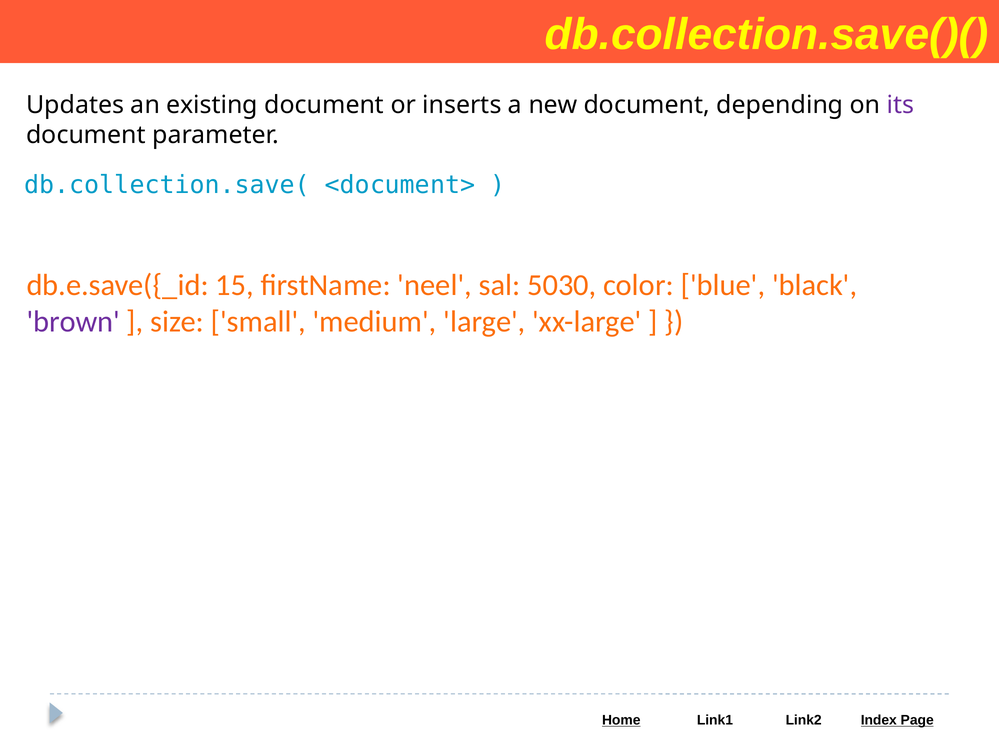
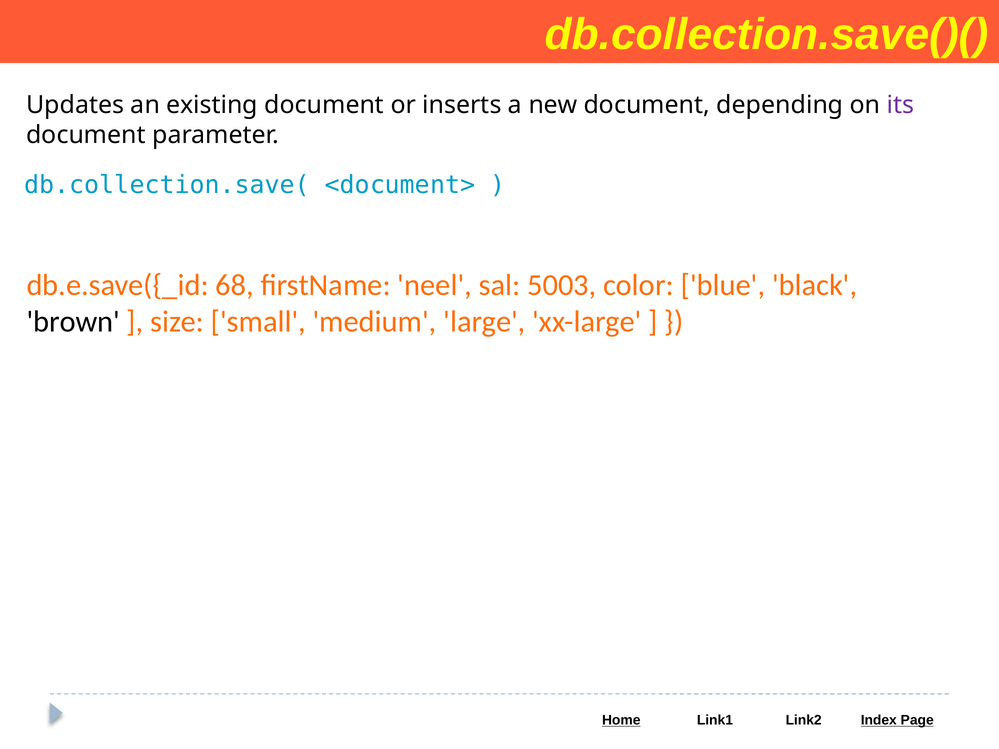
15: 15 -> 68
5030: 5030 -> 5003
brown colour: purple -> black
